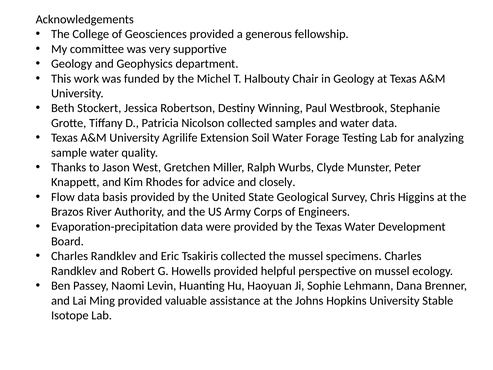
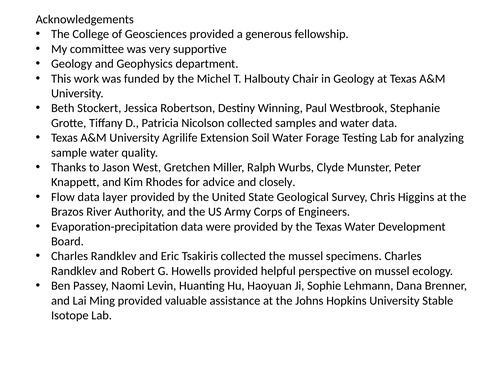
basis: basis -> layer
